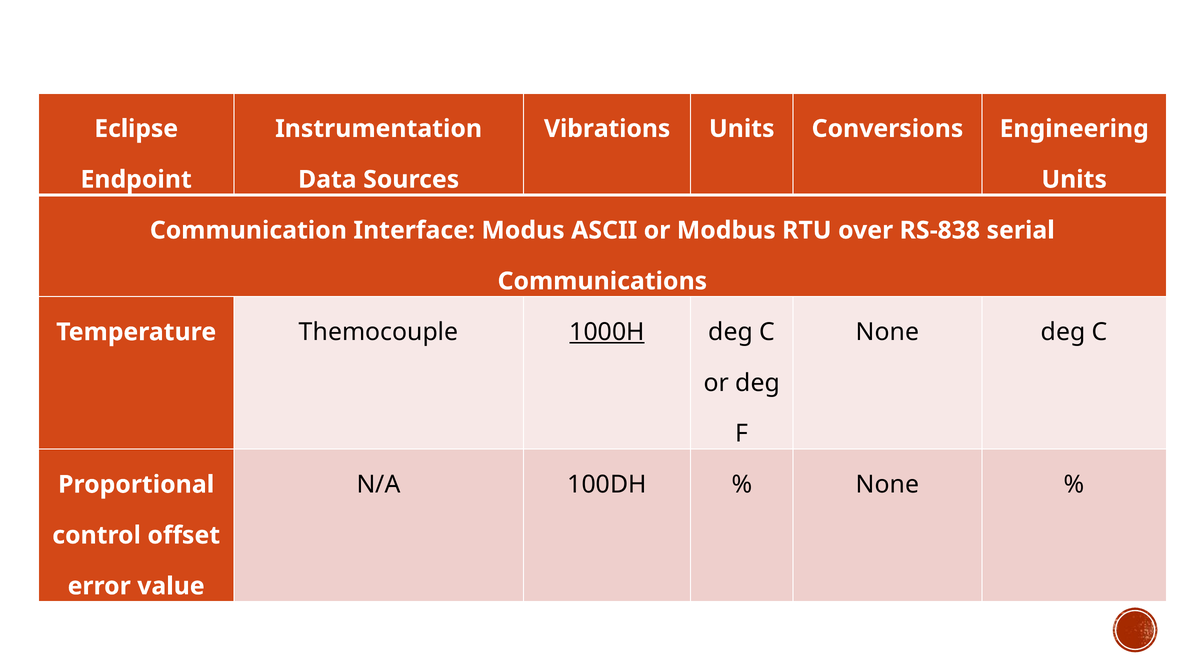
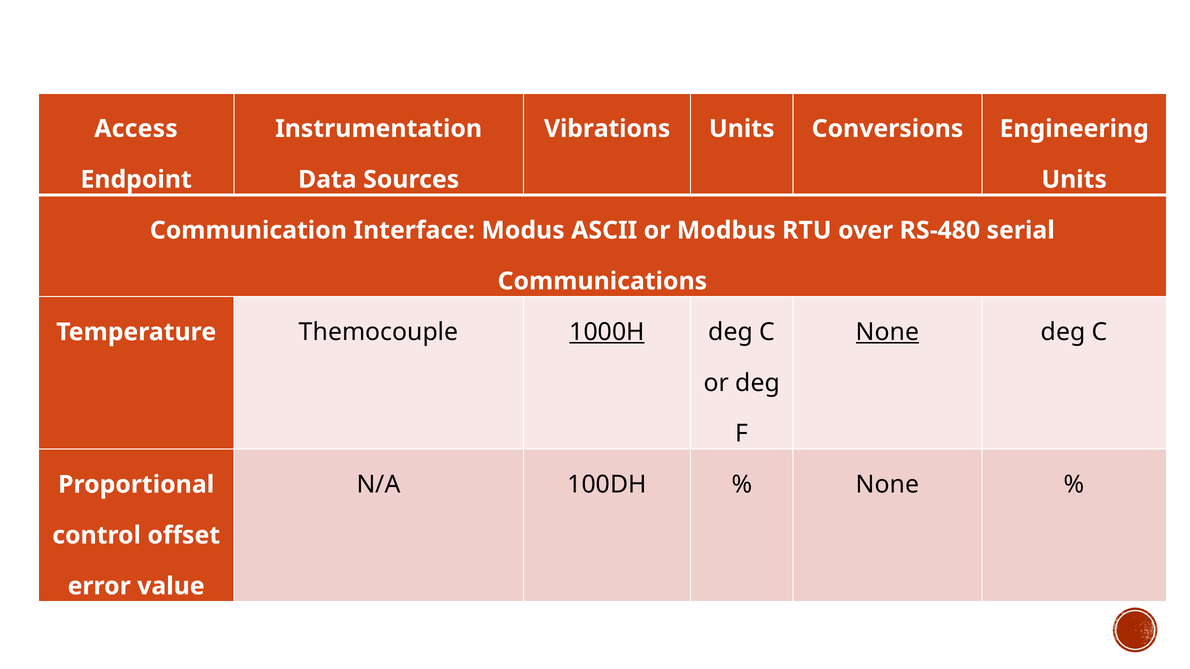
Eclipse: Eclipse -> Access
RS-838: RS-838 -> RS-480
None at (888, 332) underline: none -> present
